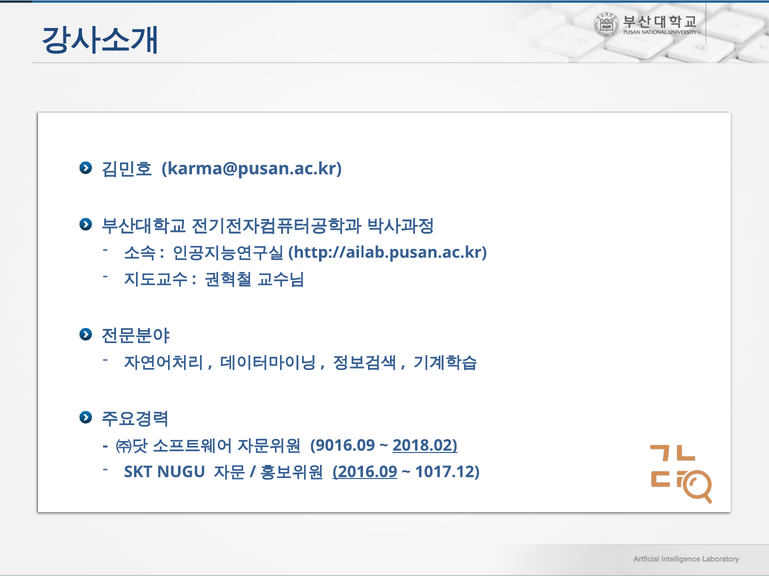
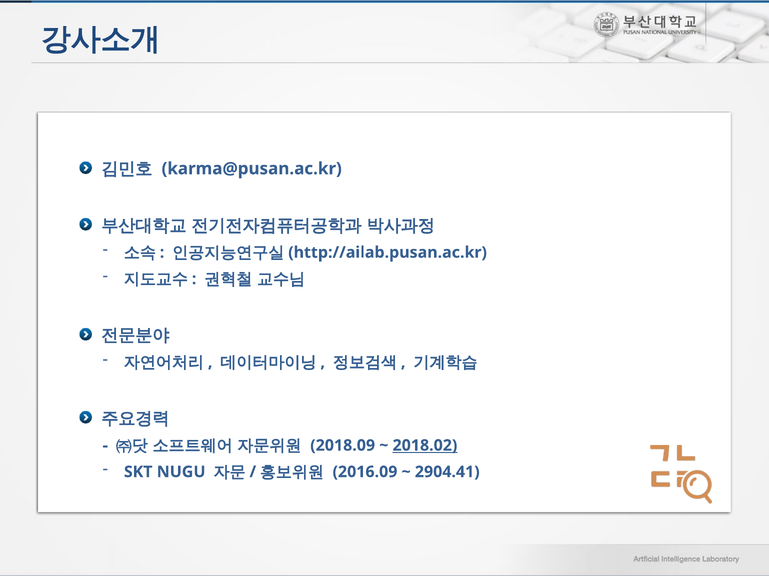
9016.09: 9016.09 -> 2018.09
2016.09 underline: present -> none
1017.12: 1017.12 -> 2904.41
